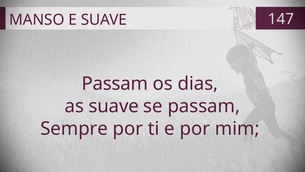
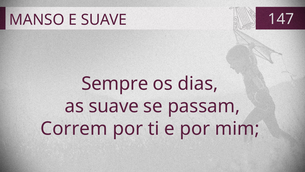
Passam at (115, 84): Passam -> Sempre
Sempre: Sempre -> Correm
